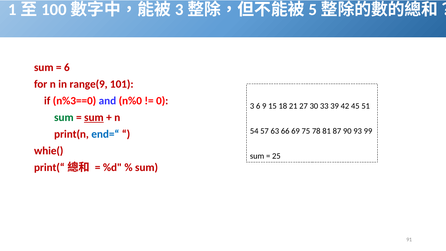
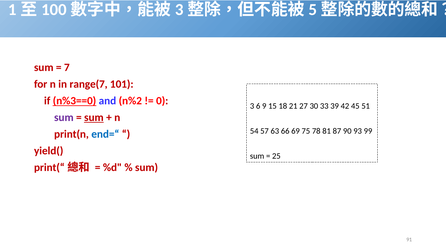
6 at (67, 67): 6 -> 7
range(9: range(9 -> range(7
n%3==0 underline: none -> present
n%0: n%0 -> n%2
sum at (64, 117) colour: green -> purple
whie(: whie( -> yield(
